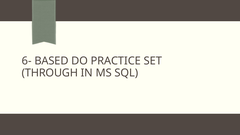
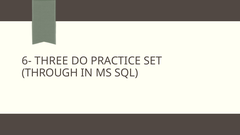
BASED: BASED -> THREE
